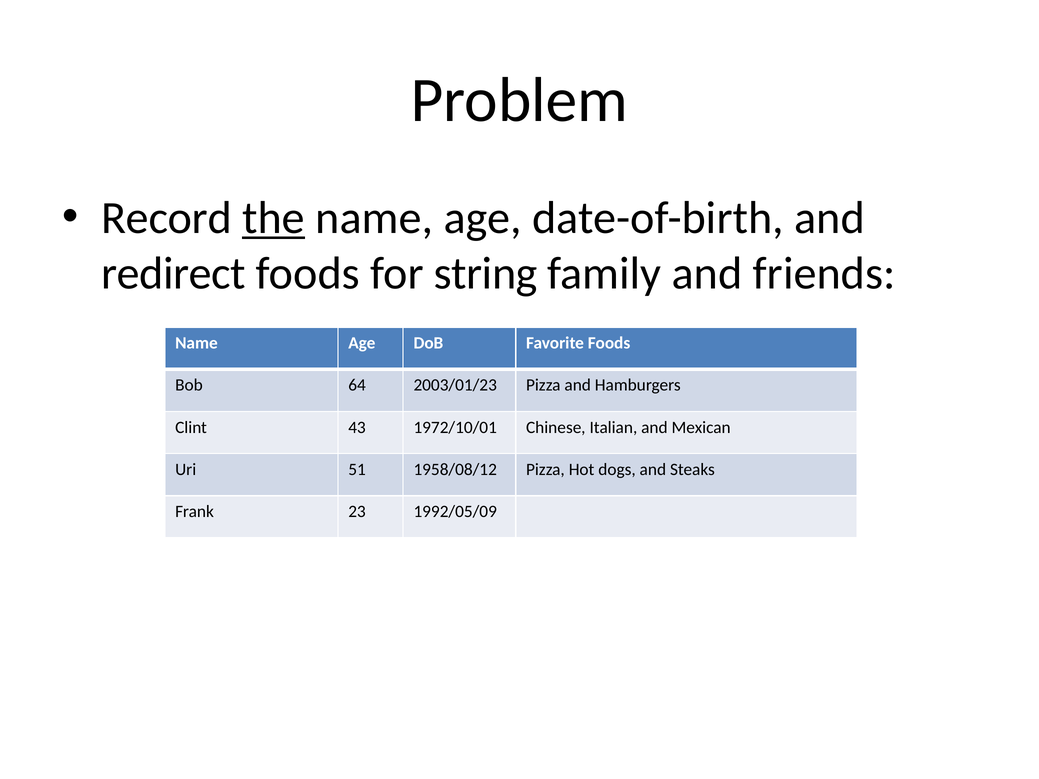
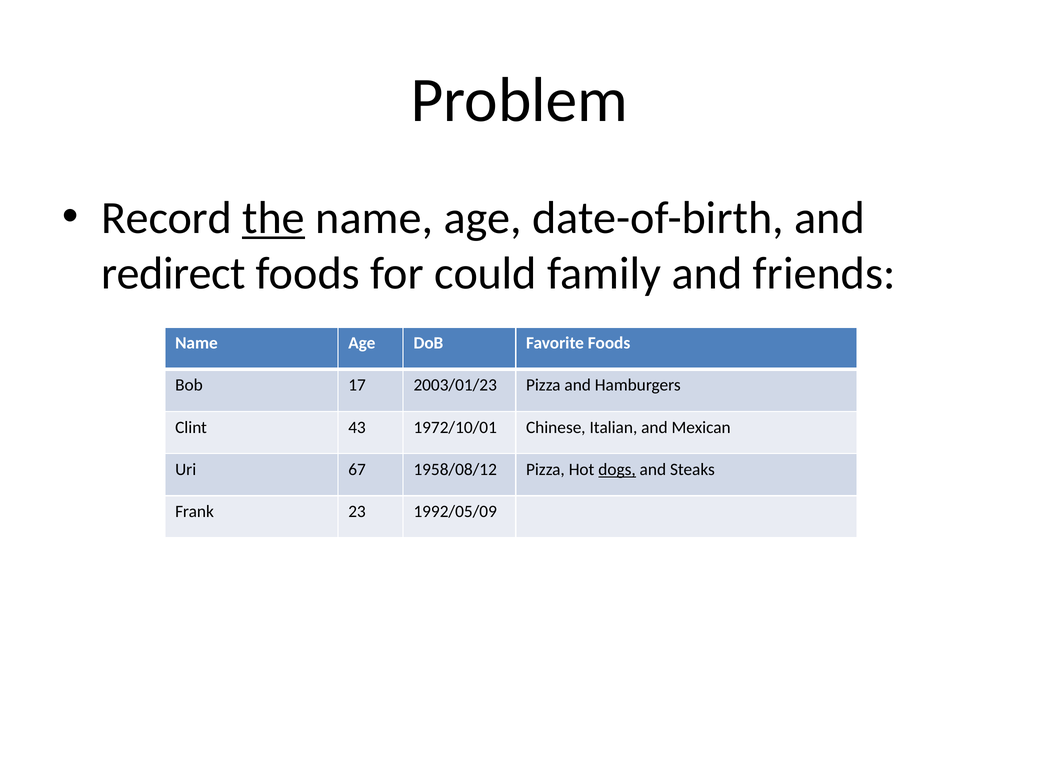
string: string -> could
64: 64 -> 17
51: 51 -> 67
dogs underline: none -> present
